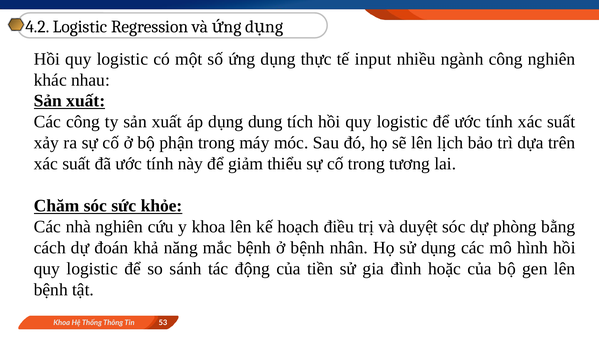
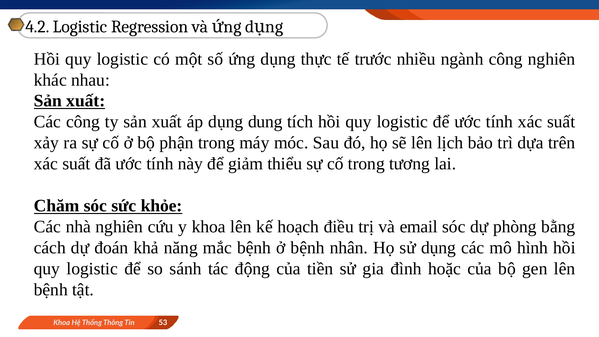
input: input -> trước
duyệt: duyệt -> email
